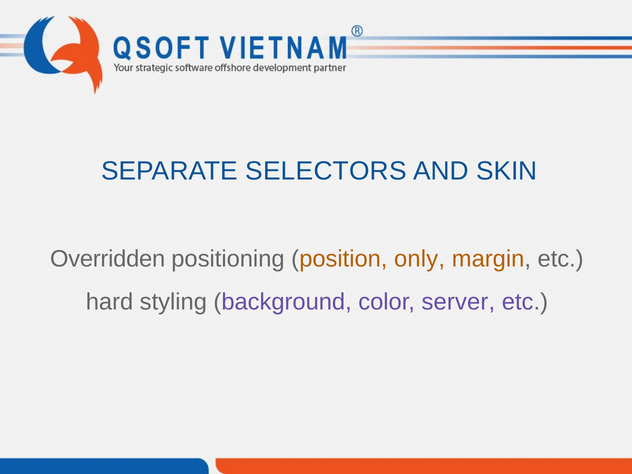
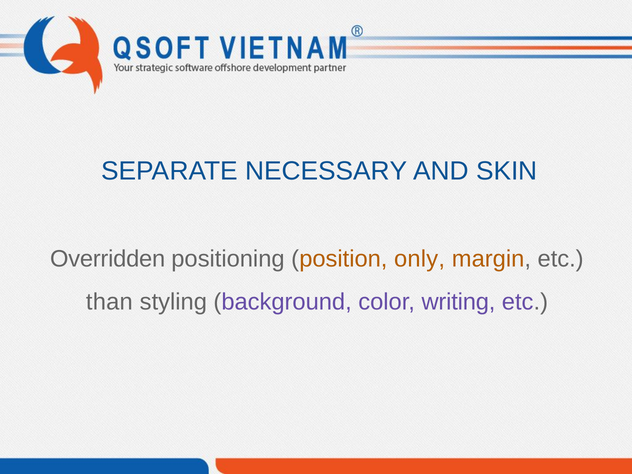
SELECTORS: SELECTORS -> NECESSARY
hard: hard -> than
server: server -> writing
